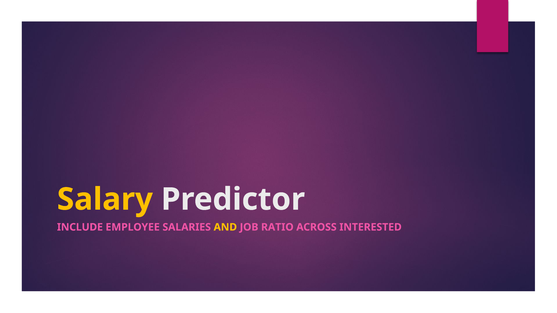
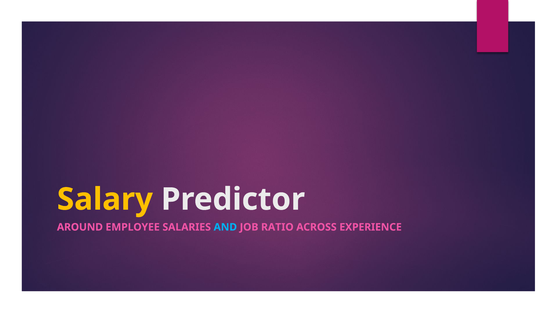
INCLUDE: INCLUDE -> AROUND
AND colour: yellow -> light blue
INTERESTED: INTERESTED -> EXPERIENCE
